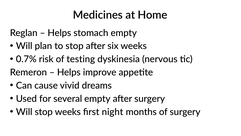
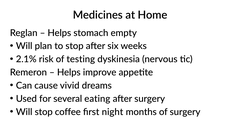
0.7%: 0.7% -> 2.1%
several empty: empty -> eating
stop weeks: weeks -> coffee
